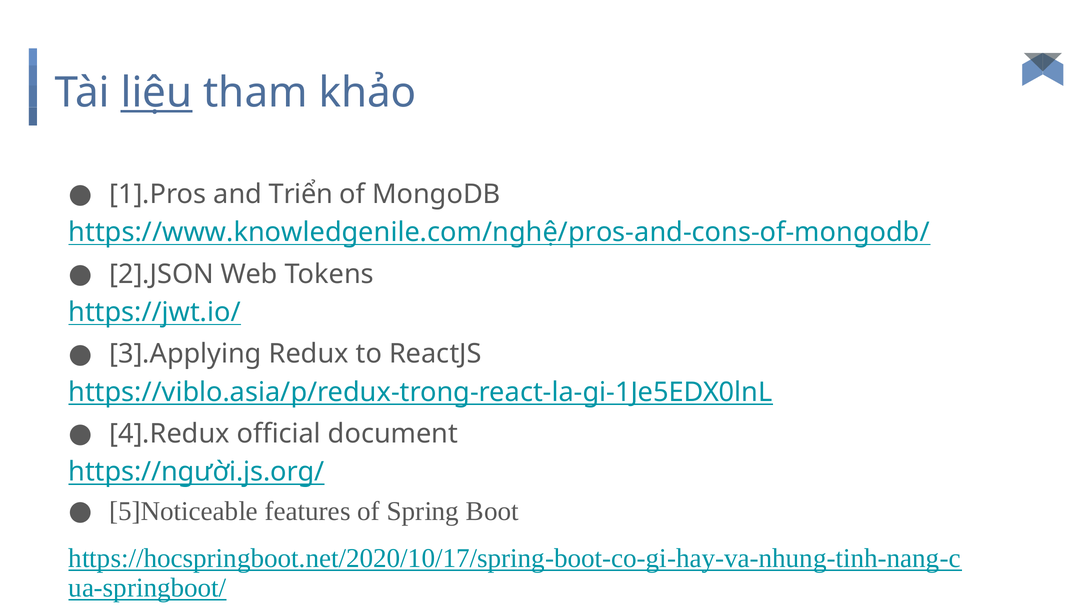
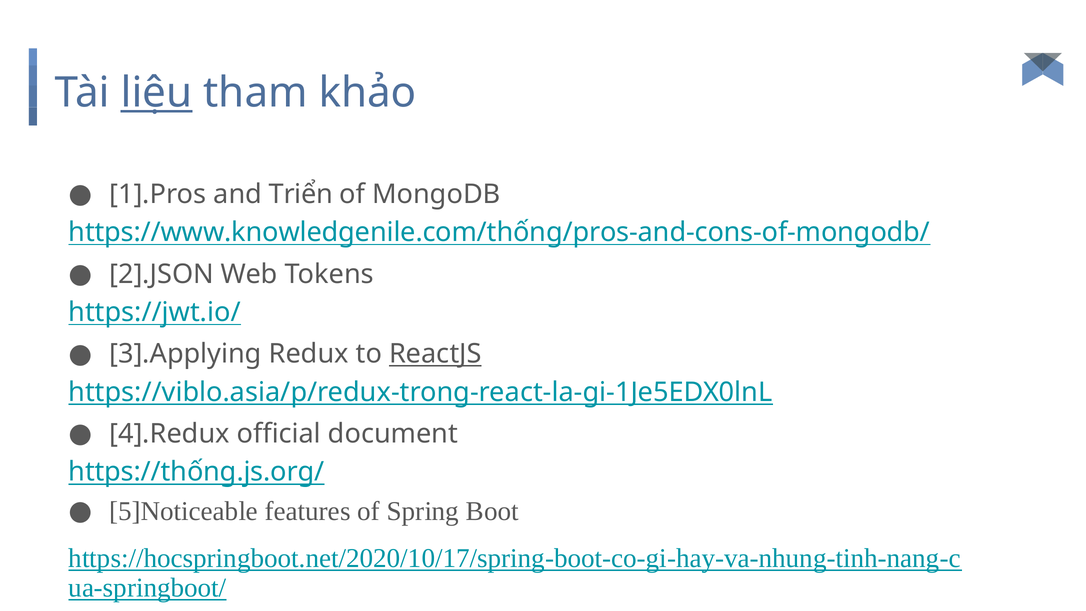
https://www.knowledgenile.com/nghệ/pros-and-cons-of-mongodb/: https://www.knowledgenile.com/nghệ/pros-and-cons-of-mongodb/ -> https://www.knowledgenile.com/thống/pros-and-cons-of-mongodb/
ReactJS underline: none -> present
https://người.js.org/: https://người.js.org/ -> https://thống.js.org/
